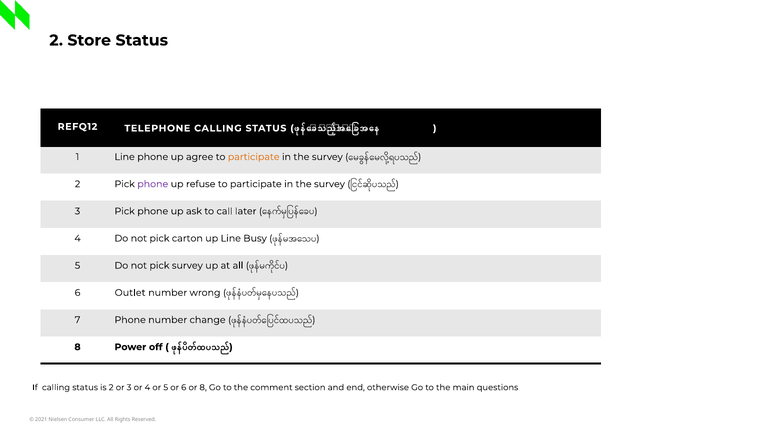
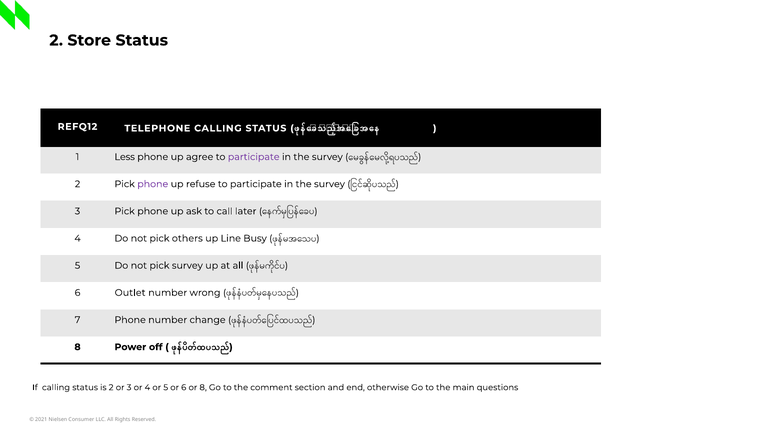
1 Line: Line -> Less
participate at (254, 157) colour: orange -> purple
carton: carton -> others
